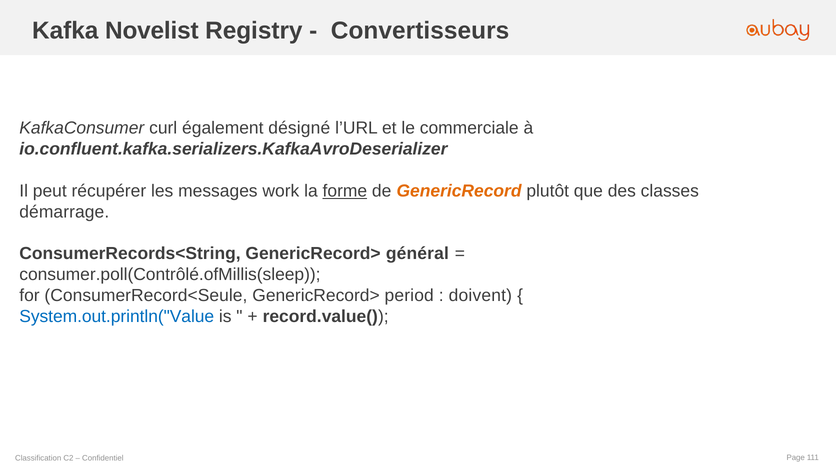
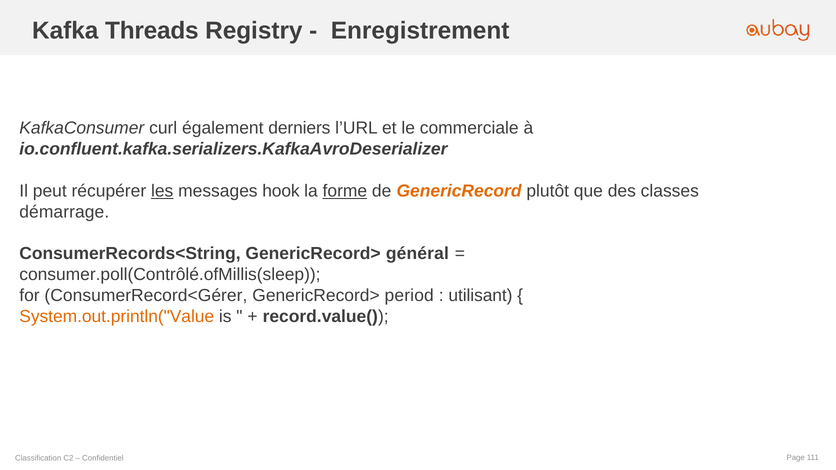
Novelist: Novelist -> Threads
Convertisseurs: Convertisseurs -> Enregistrement
désigné: désigné -> derniers
les underline: none -> present
work: work -> hook
ConsumerRecord<Seule: ConsumerRecord<Seule -> ConsumerRecord<Gérer
doivent: doivent -> utilisant
System.out.println("Value colour: blue -> orange
